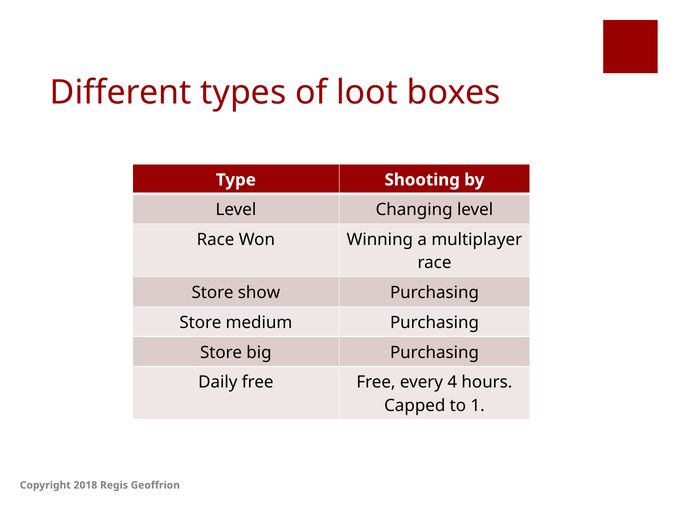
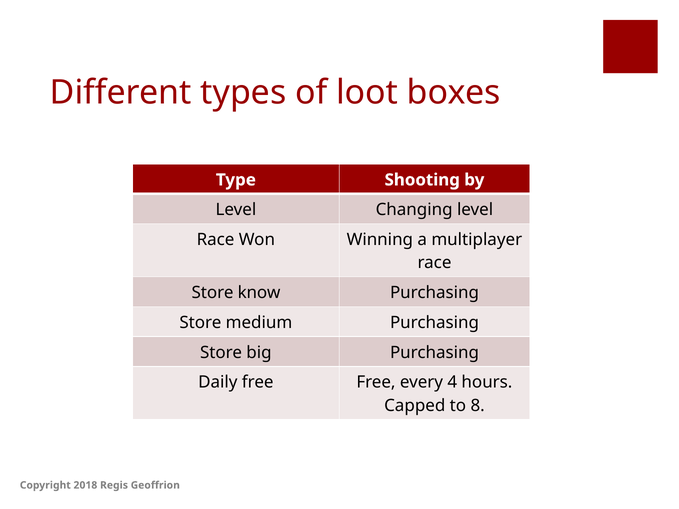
show: show -> know
1: 1 -> 8
